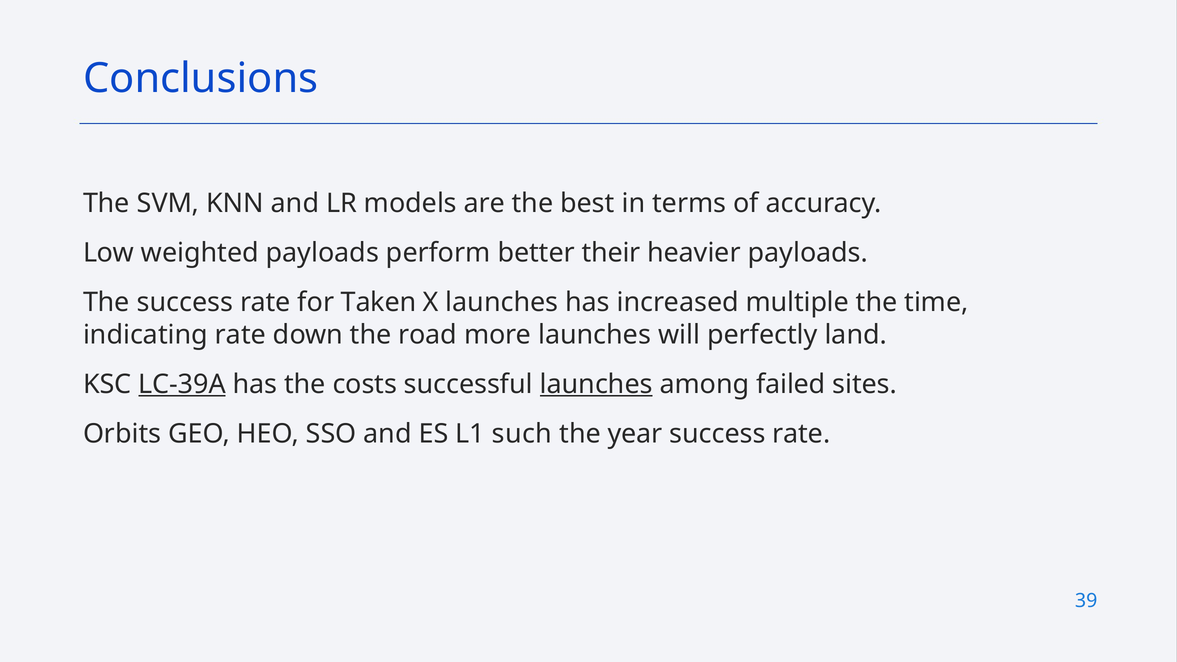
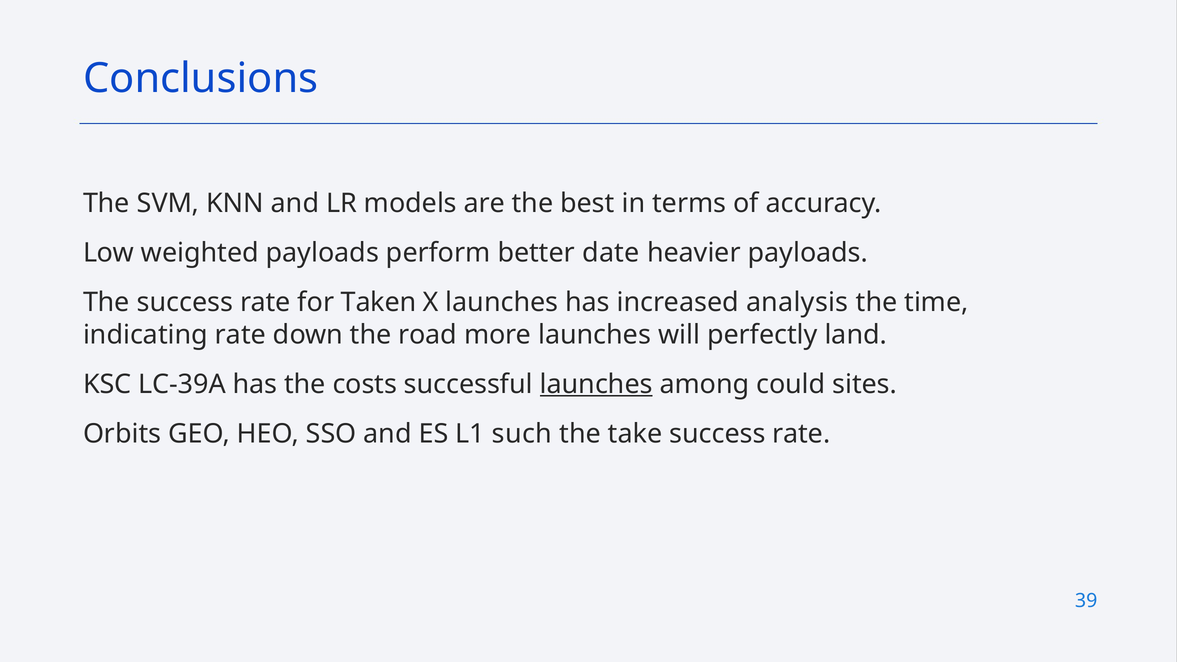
their: their -> date
multiple: multiple -> analysis
LC-39A underline: present -> none
failed: failed -> could
year: year -> take
